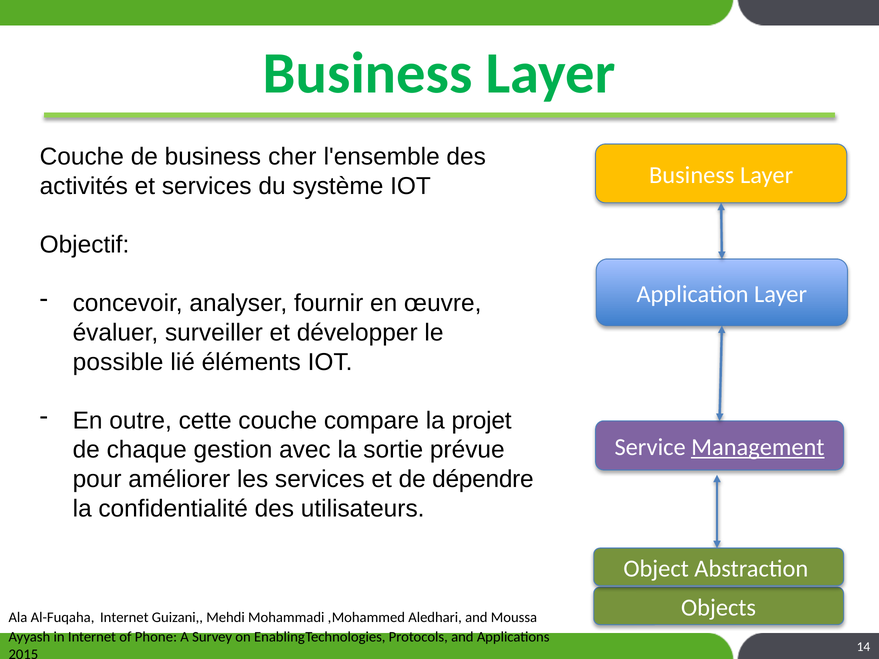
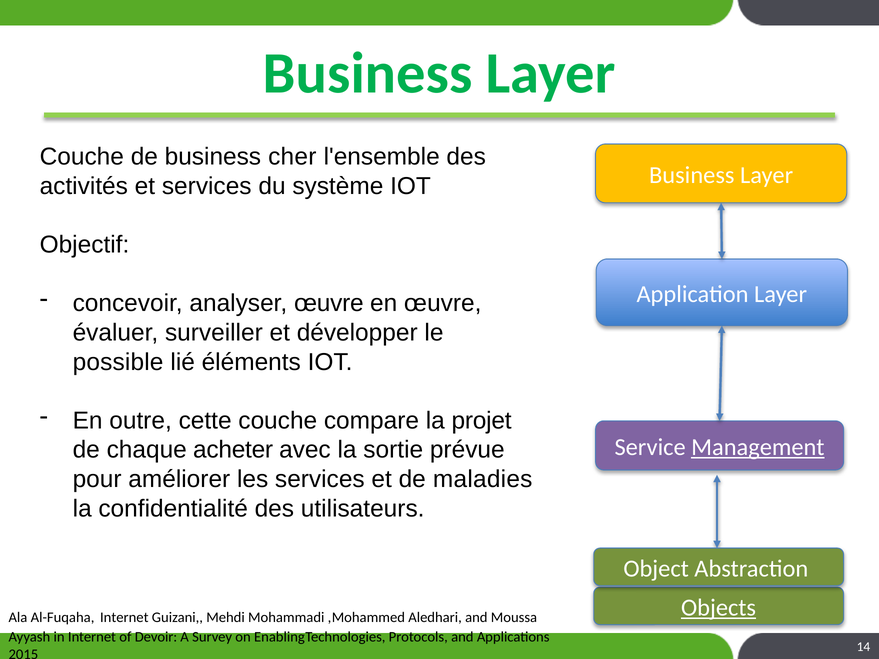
analyser fournir: fournir -> œuvre
gestion: gestion -> acheter
dépendre: dépendre -> maladies
Objects underline: none -> present
Phone: Phone -> Devoir
